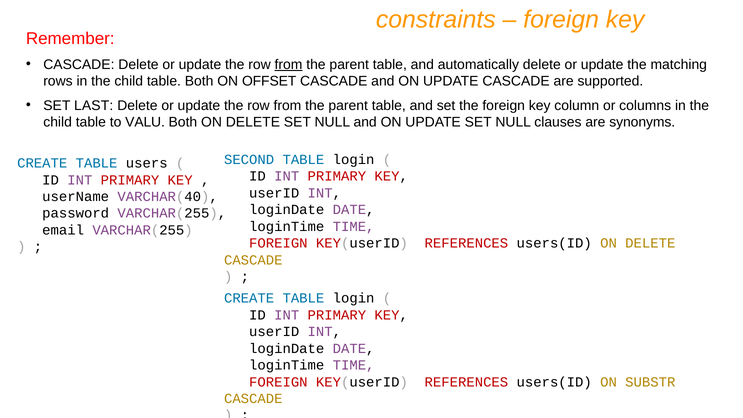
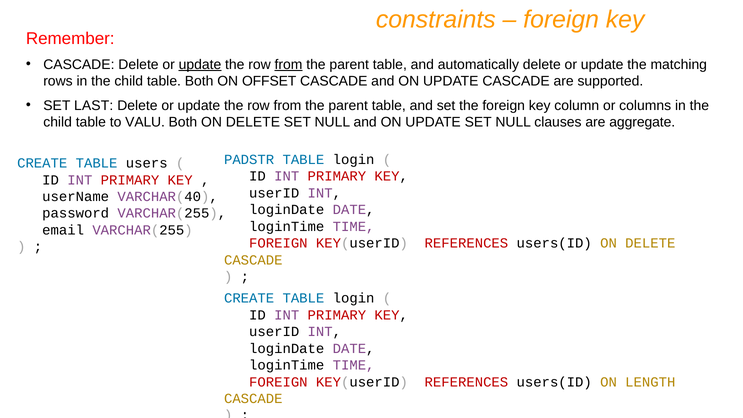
update at (200, 65) underline: none -> present
synonyms: synonyms -> aggregate
SECOND: SECOND -> PADSTR
SUBSTR: SUBSTR -> LENGTH
